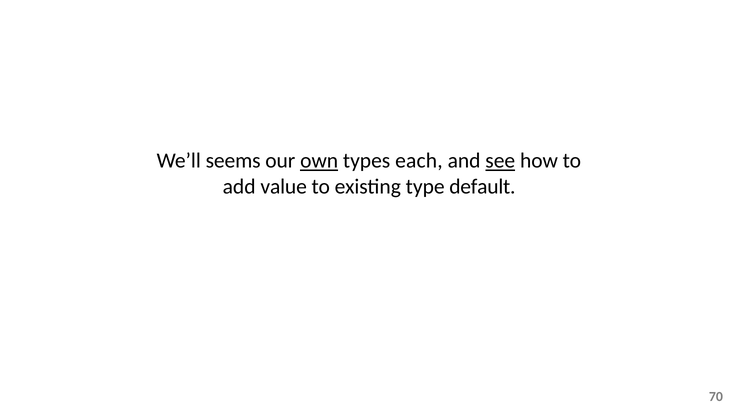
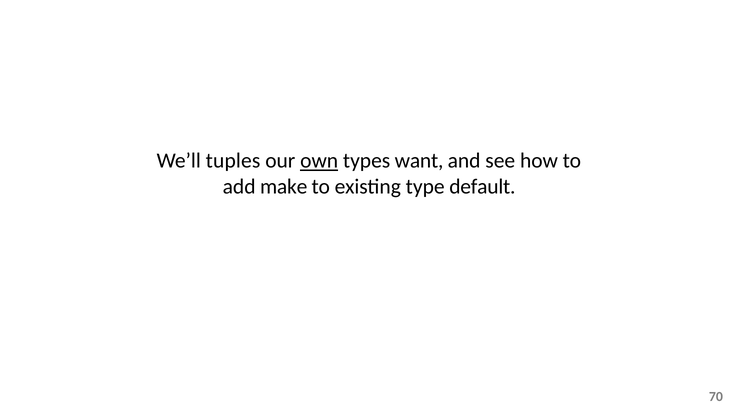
seems: seems -> tuples
each: each -> want
see underline: present -> none
value: value -> make
